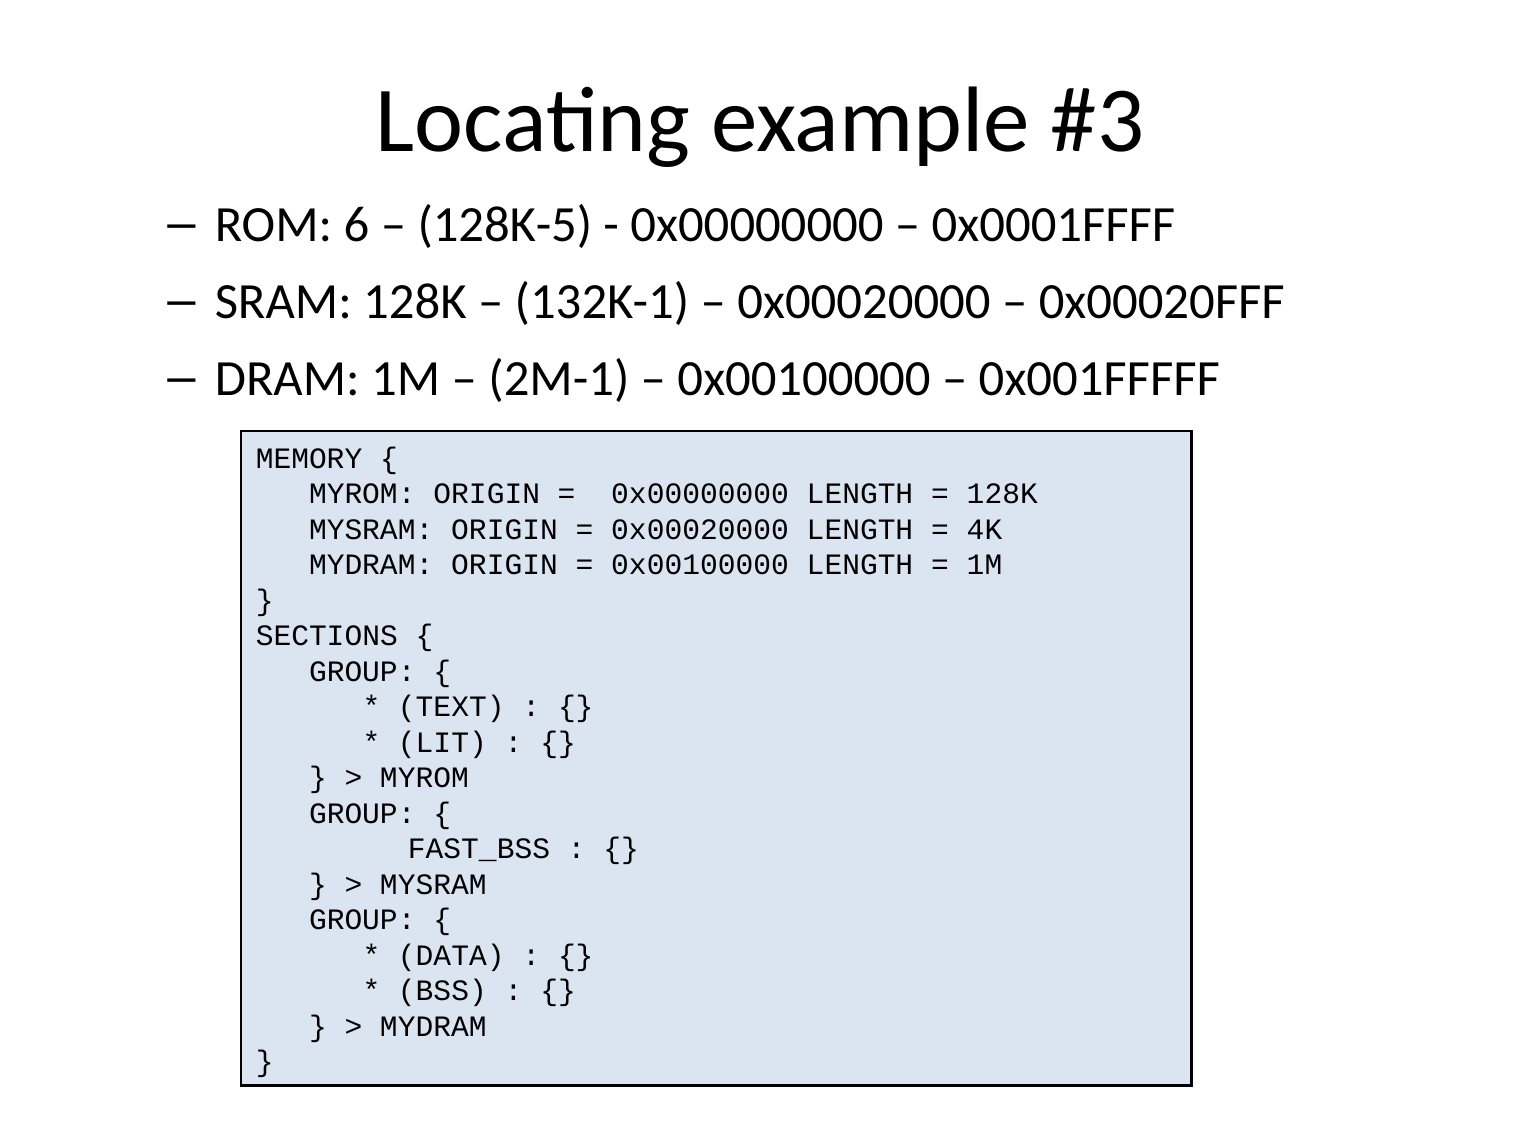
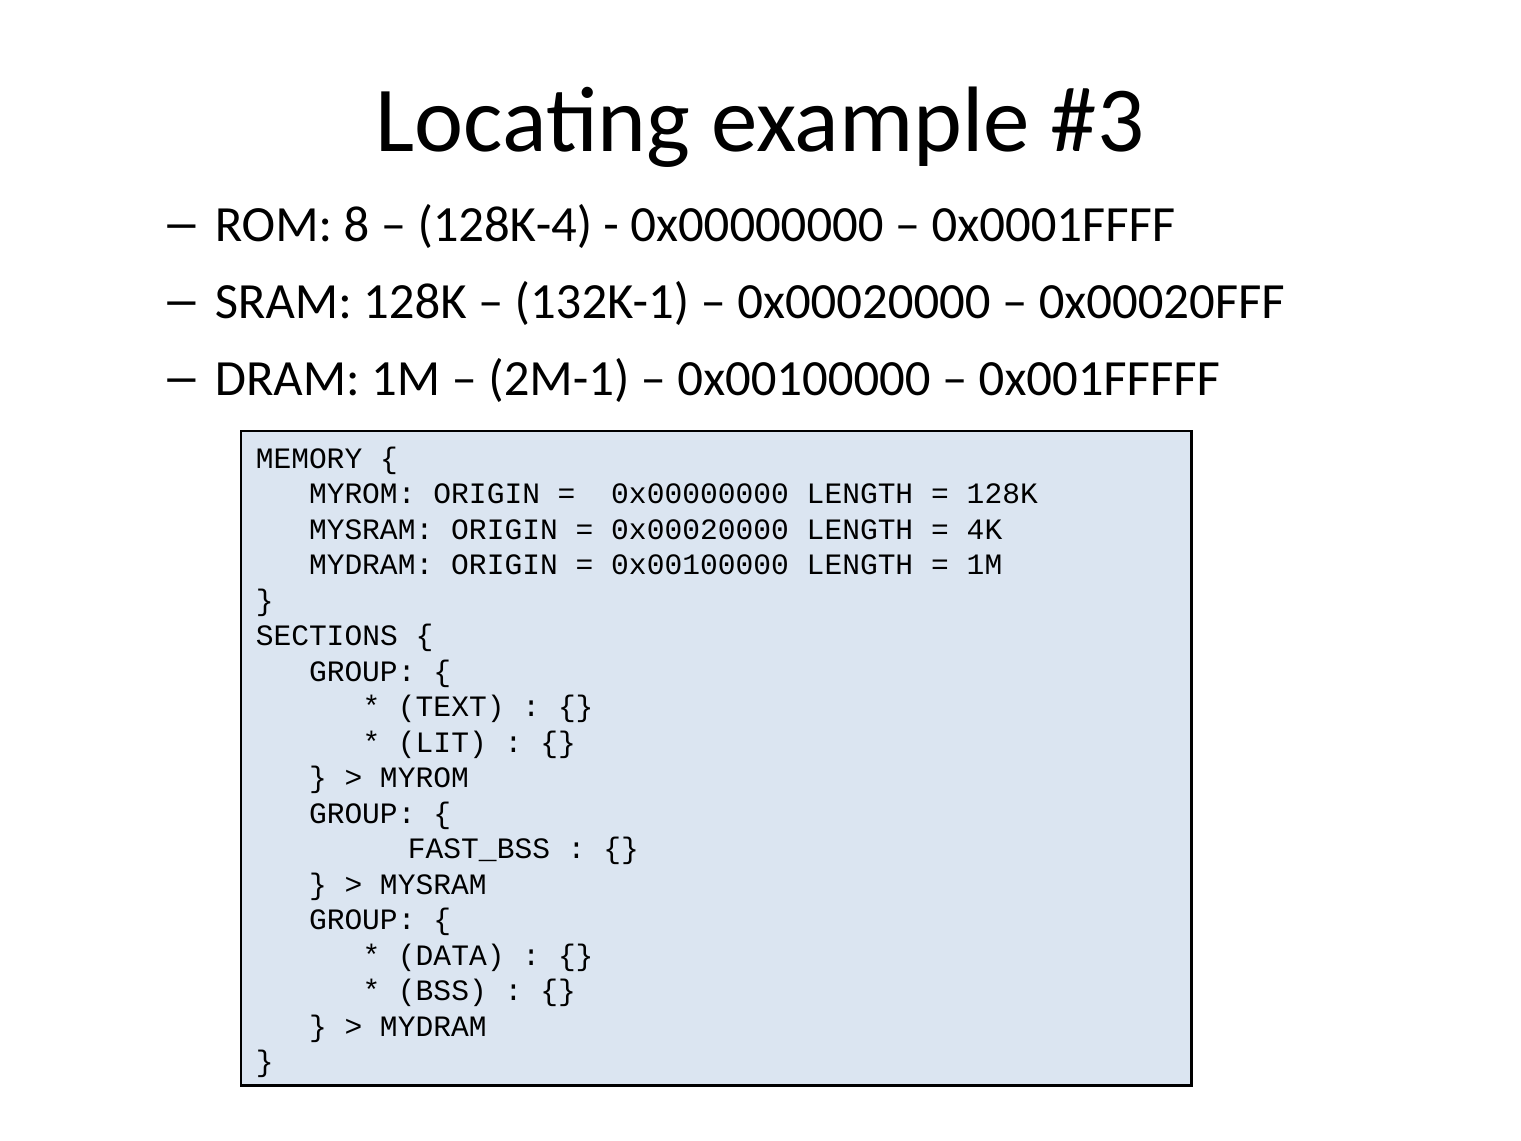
6: 6 -> 8
128K-5: 128K-5 -> 128K-4
